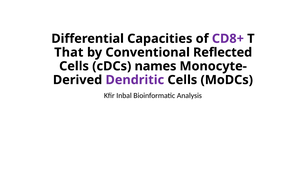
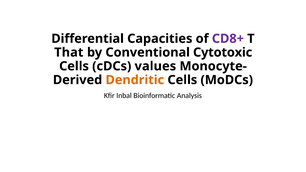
Reflected: Reflected -> Cytotoxic
names: names -> values
Dendritic colour: purple -> orange
